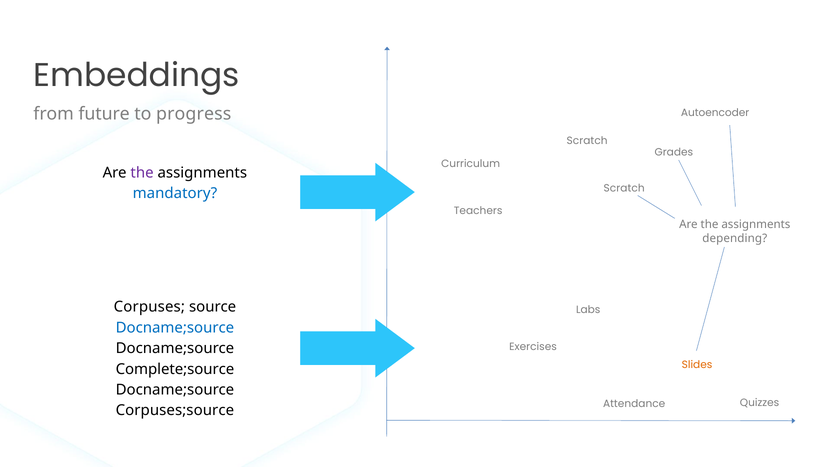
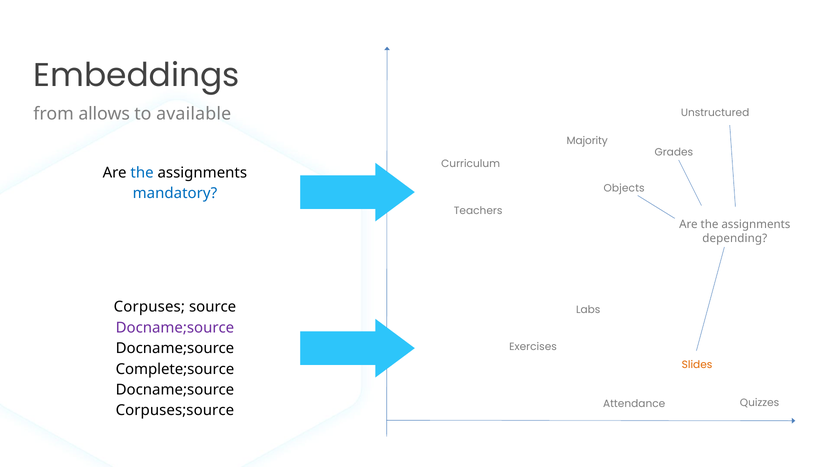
future: future -> allows
progress: progress -> available
Autoencoder: Autoencoder -> Unstructured
Scratch at (587, 141): Scratch -> Majority
the at (142, 173) colour: purple -> blue
Scratch at (624, 188): Scratch -> Objects
Docname;source at (175, 328) colour: blue -> purple
